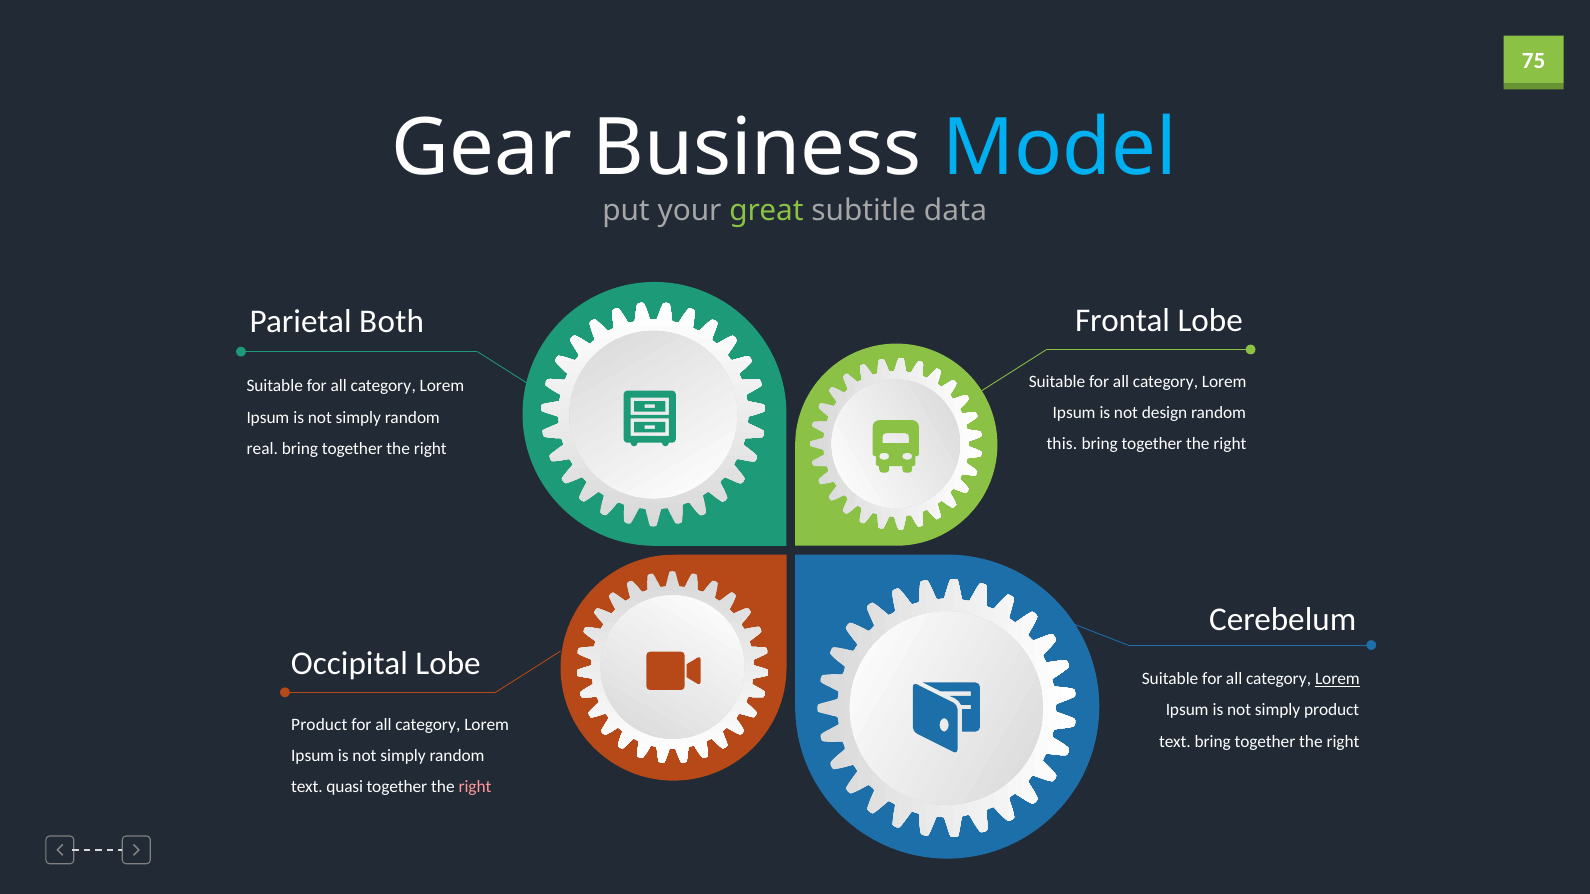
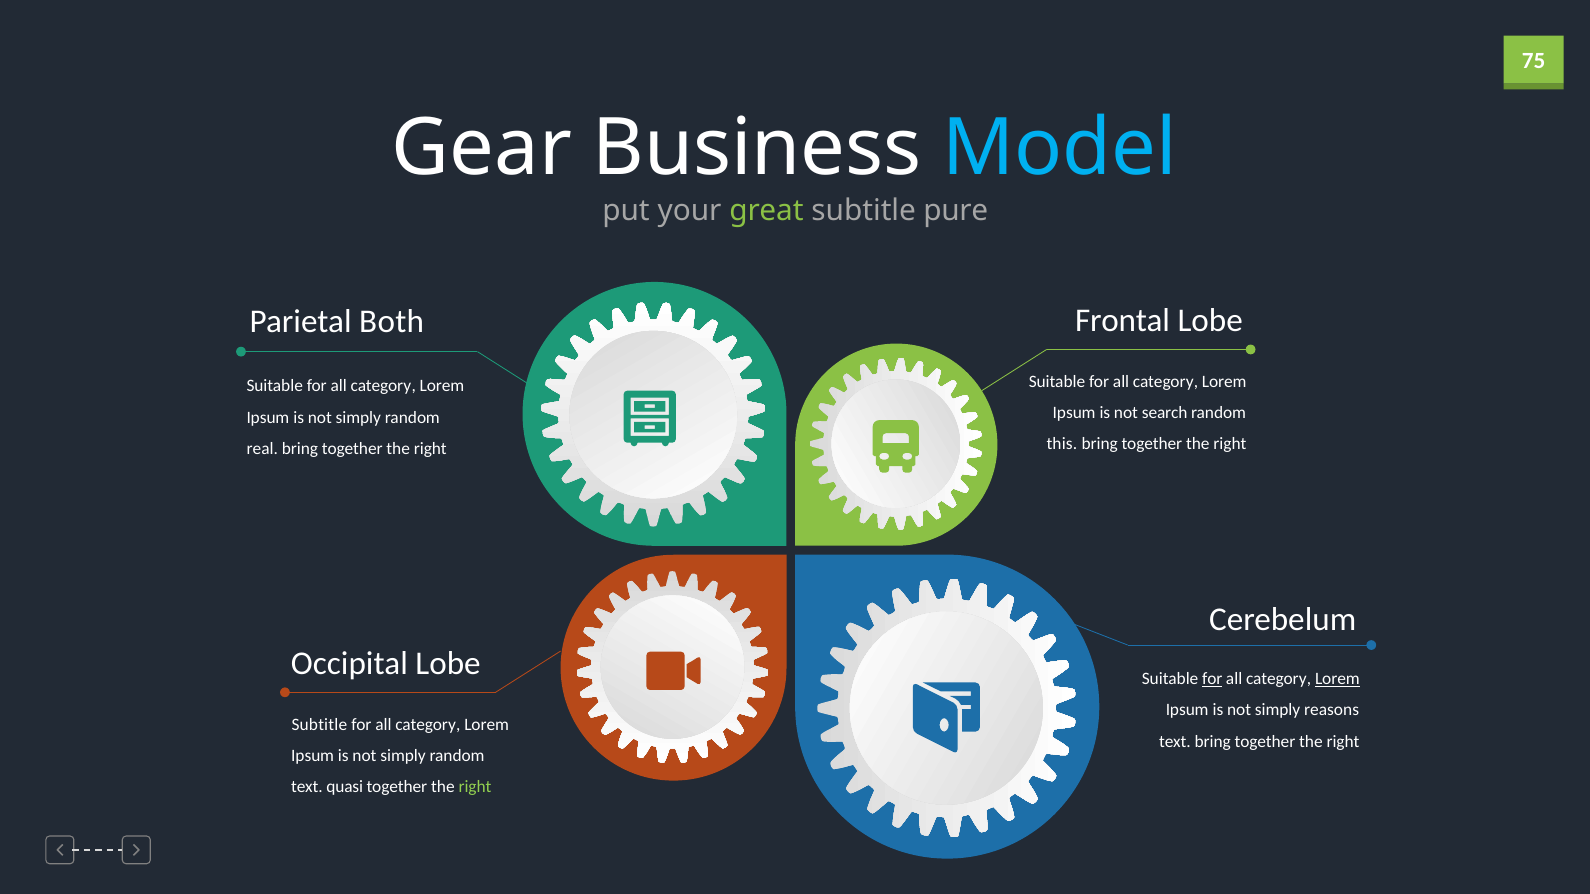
data: data -> pure
design: design -> search
for at (1212, 679) underline: none -> present
simply product: product -> reasons
Product at (319, 725): Product -> Subtitle
right at (475, 787) colour: pink -> light green
